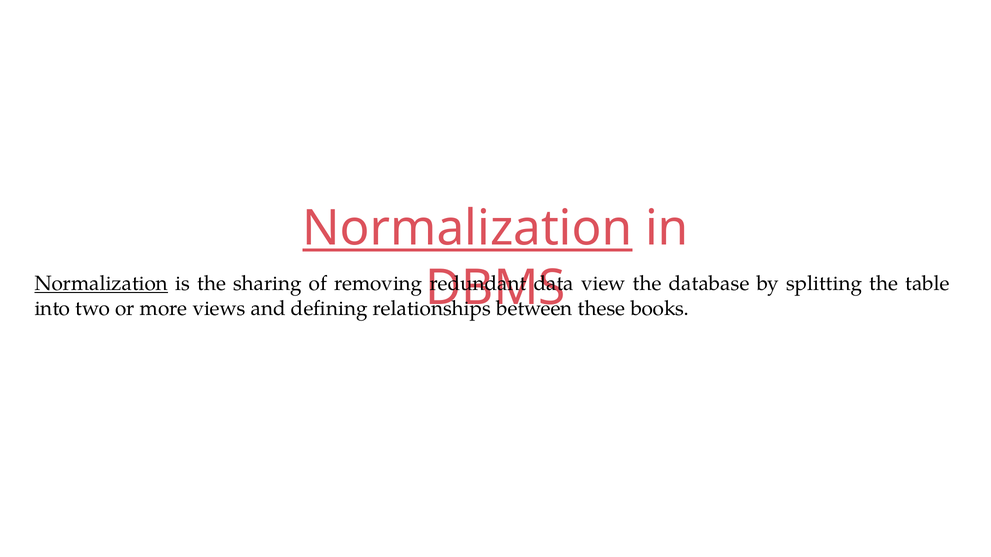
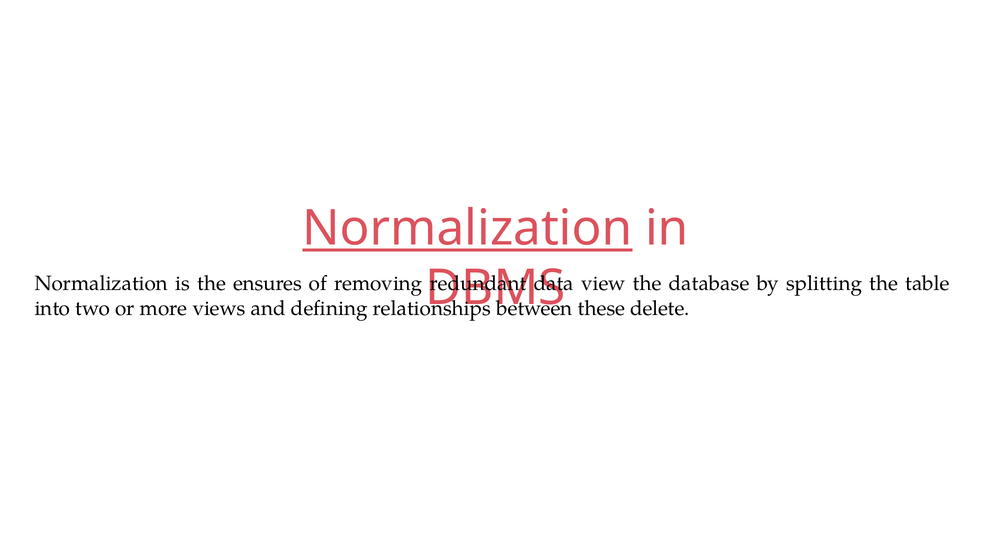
Normalization at (101, 284) underline: present -> none
sharing: sharing -> ensures
books: books -> delete
